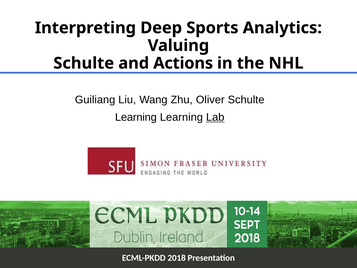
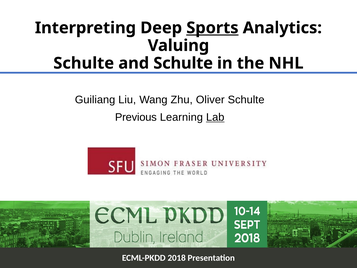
Sports underline: none -> present
and Actions: Actions -> Schulte
Learning at (136, 117): Learning -> Previous
